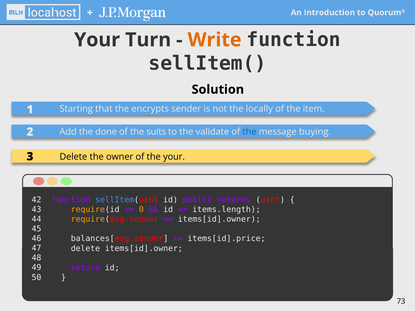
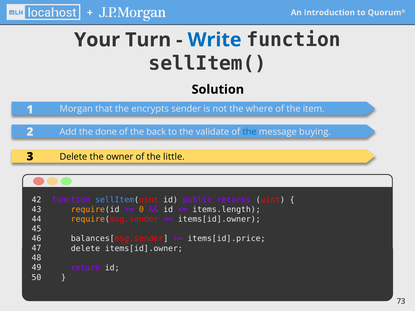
Write colour: orange -> blue
Starting: Starting -> Morgan
locally: locally -> where
suits: suits -> back
the your: your -> little
